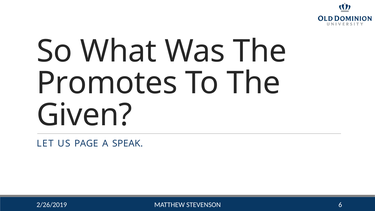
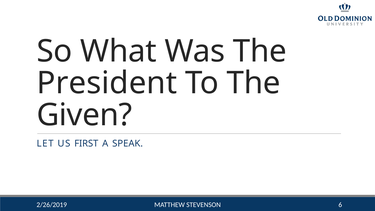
Promotes: Promotes -> President
PAGE: PAGE -> FIRST
